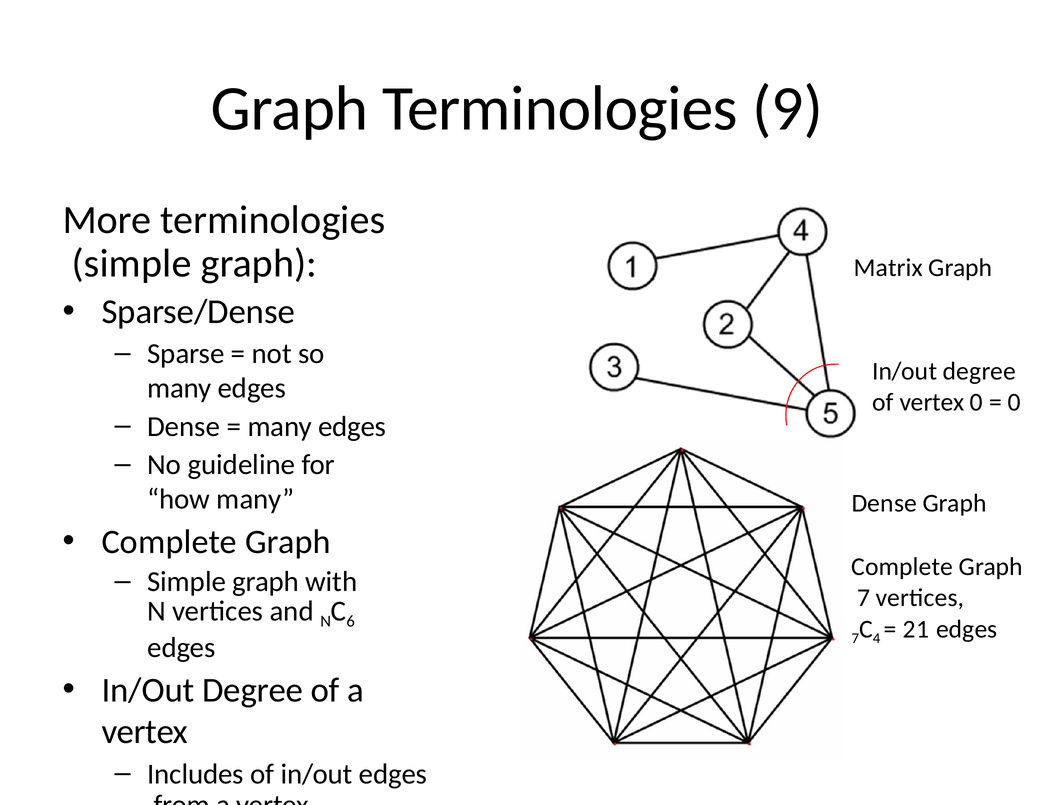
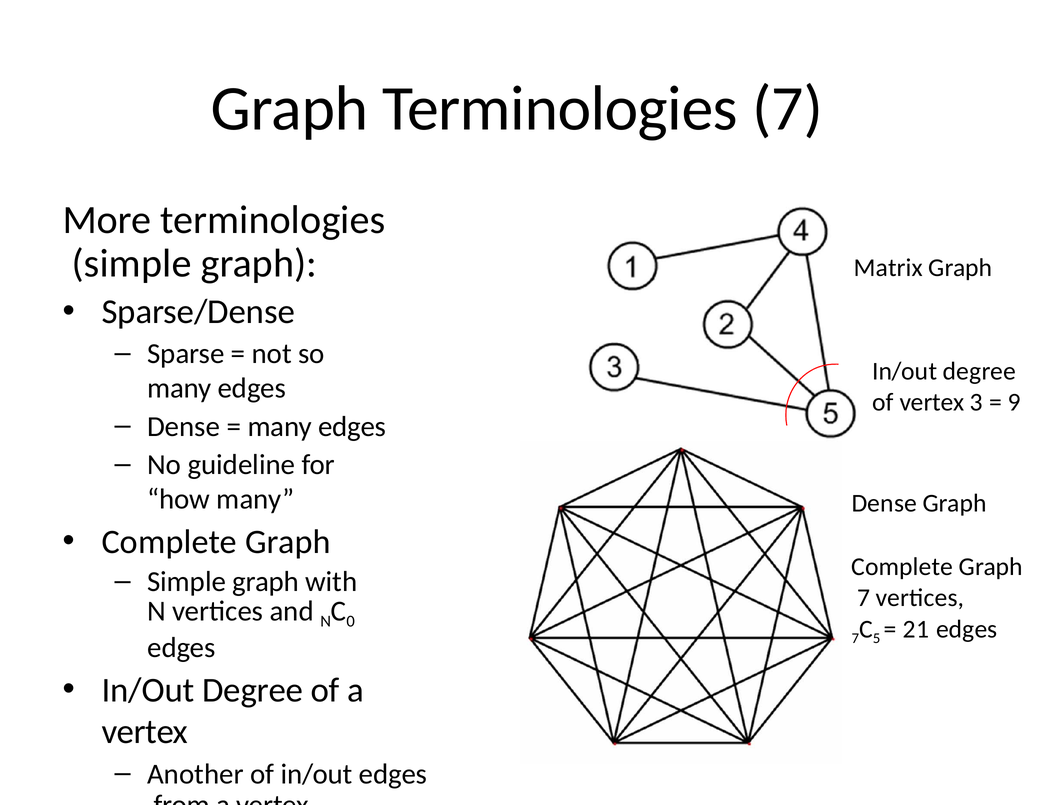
Terminologies 9: 9 -> 7
vertex 0: 0 -> 3
0 at (1014, 403): 0 -> 9
6: 6 -> 0
4: 4 -> 5
Includes: Includes -> Another
